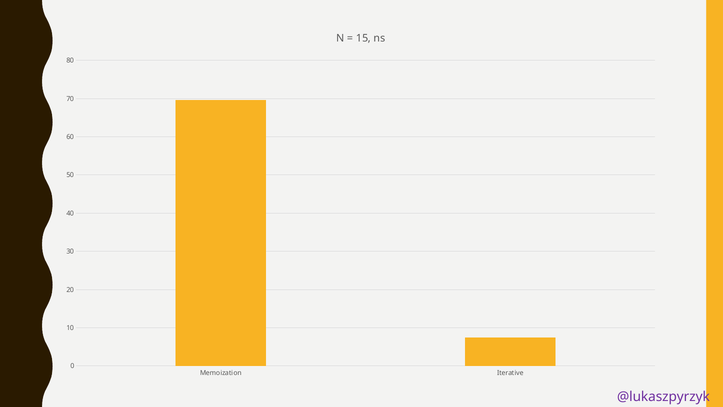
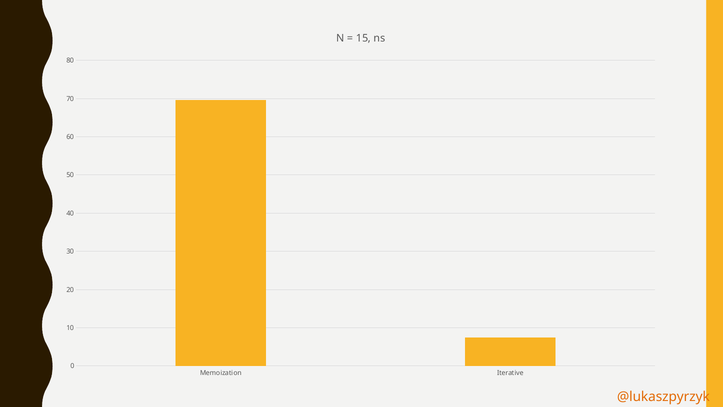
@lukaszpyrzyk colour: purple -> orange
